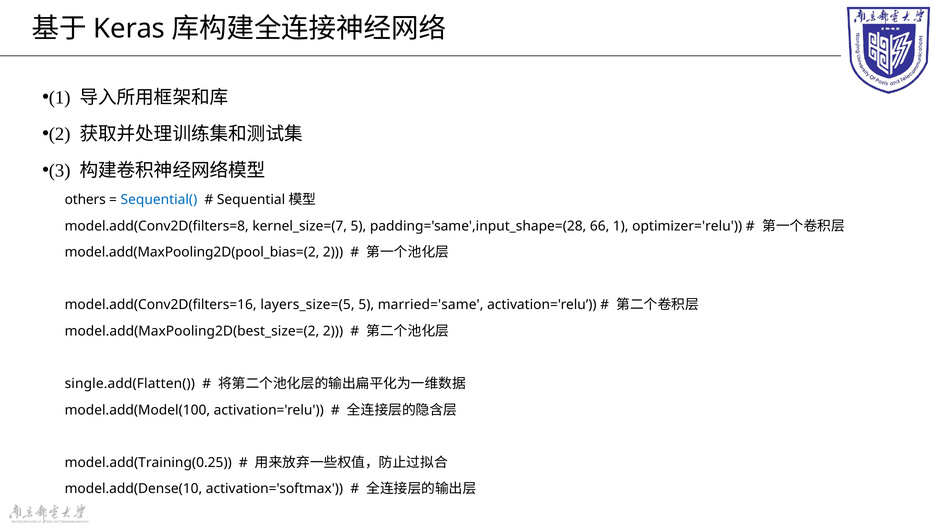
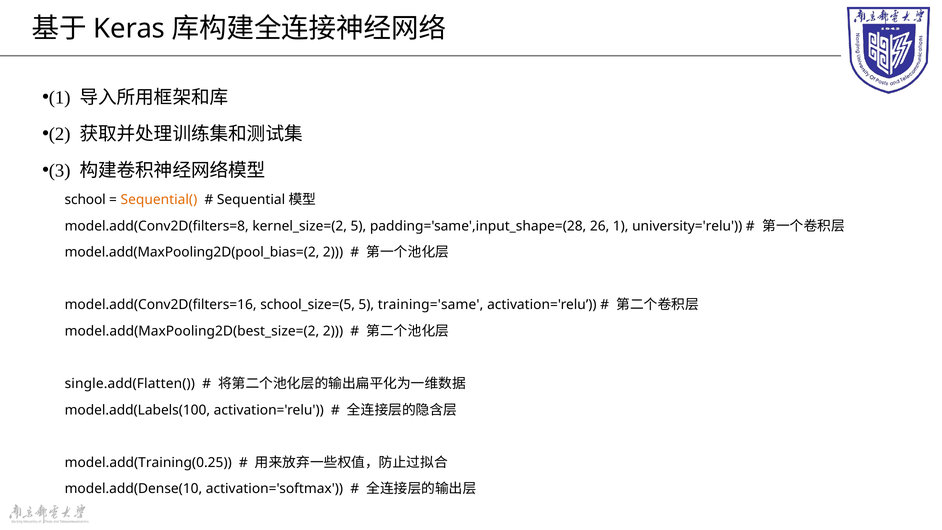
others: others -> school
Sequential( colour: blue -> orange
kernel_size=(7: kernel_size=(7 -> kernel_size=(2
66: 66 -> 26
optimizer='relu: optimizer='relu -> university='relu
layers_size=(5: layers_size=(5 -> school_size=(5
married='same: married='same -> training='same
model.add(Model(100: model.add(Model(100 -> model.add(Labels(100
